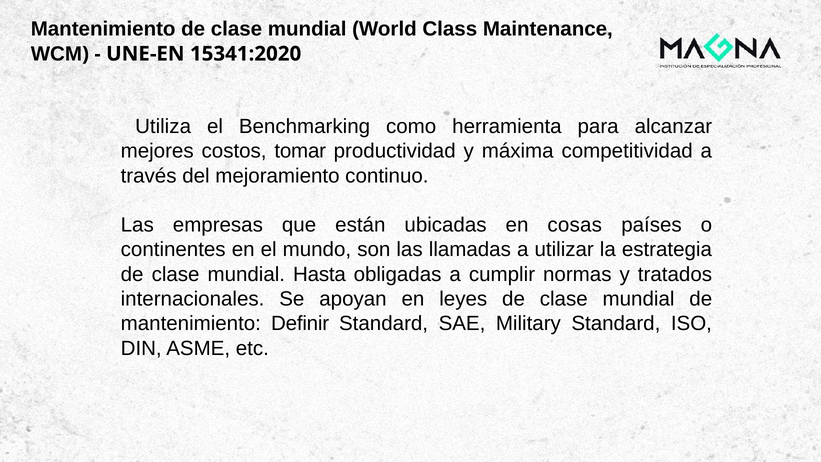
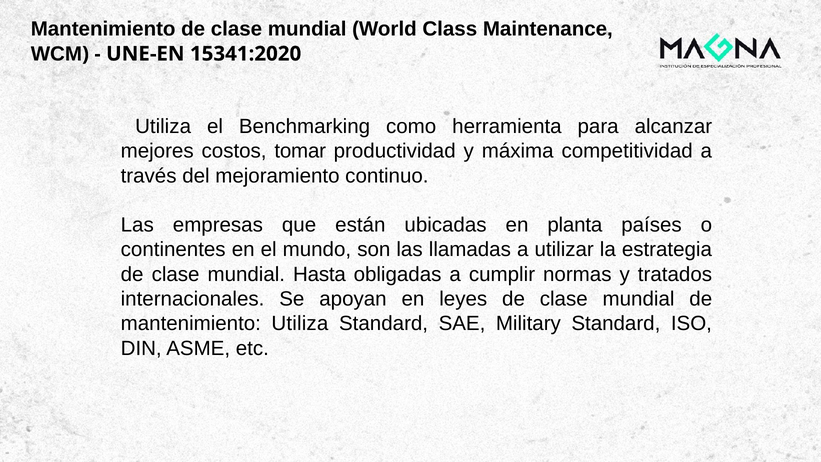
cosas: cosas -> planta
mantenimiento Definir: Definir -> Utiliza
